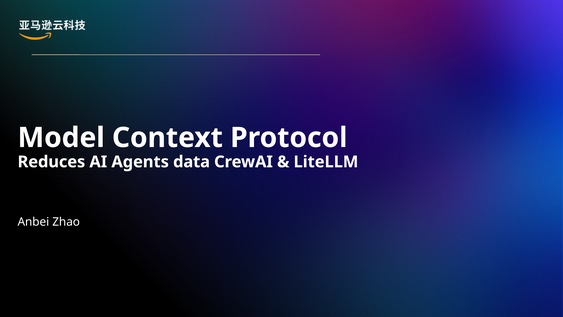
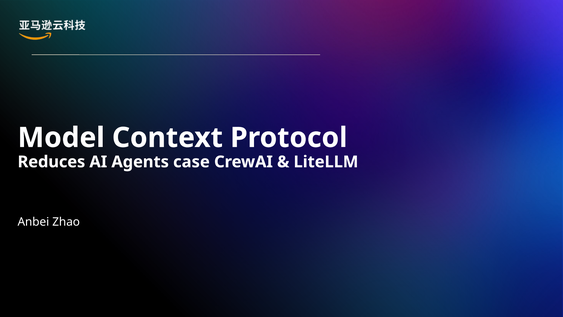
data: data -> case
